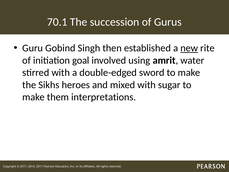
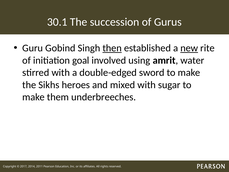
70.1: 70.1 -> 30.1
then underline: none -> present
interpretations: interpretations -> underbreeches
